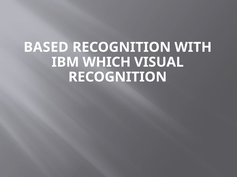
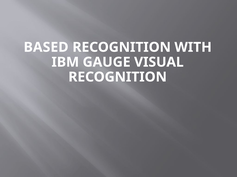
WHICH: WHICH -> GAUGE
